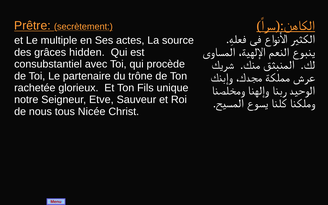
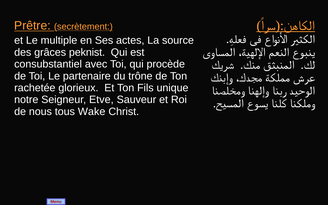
hidden: hidden -> peknist
Nicée: Nicée -> Wake
